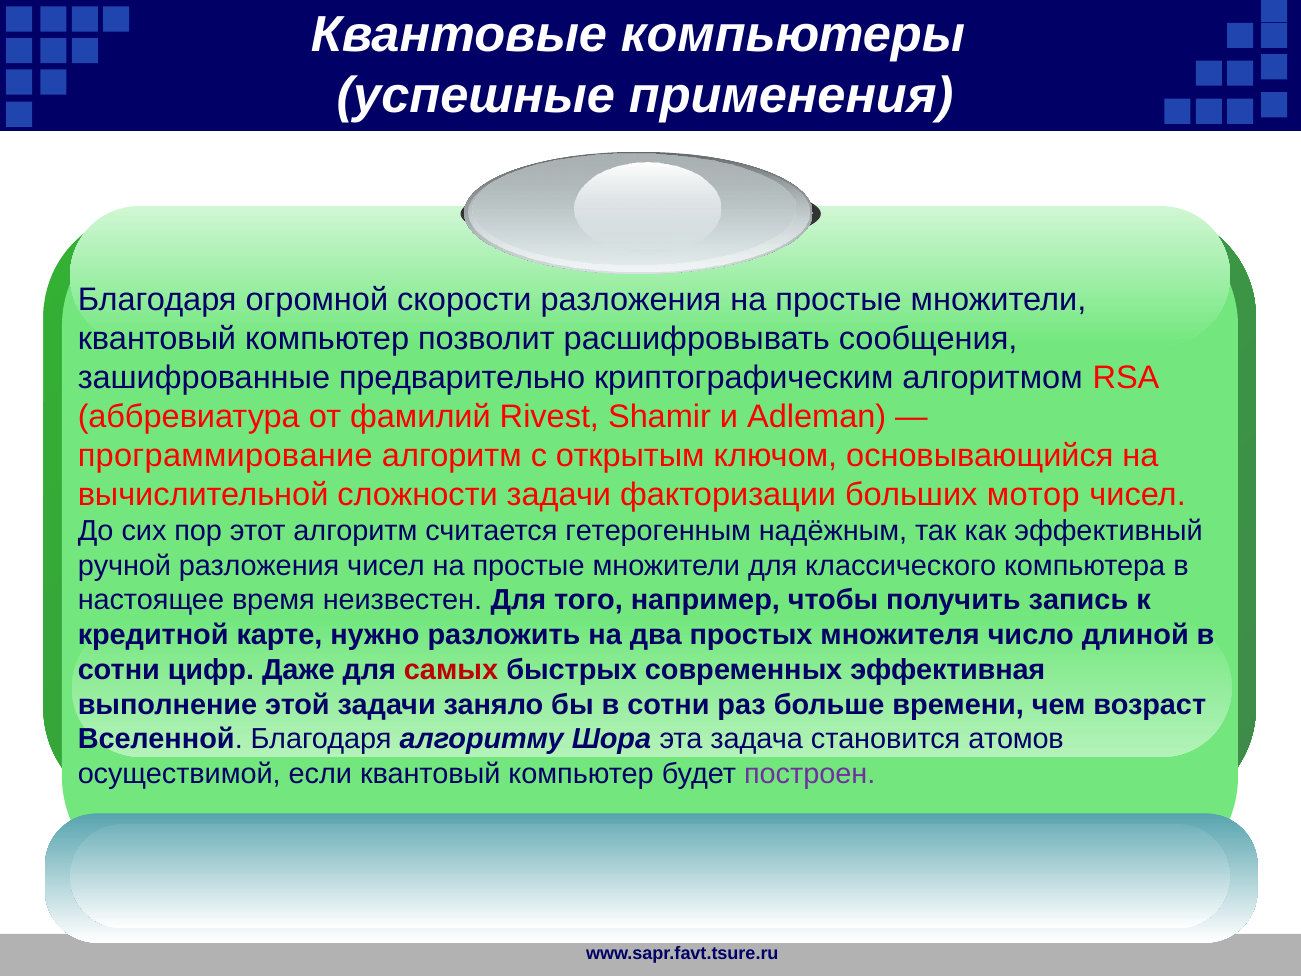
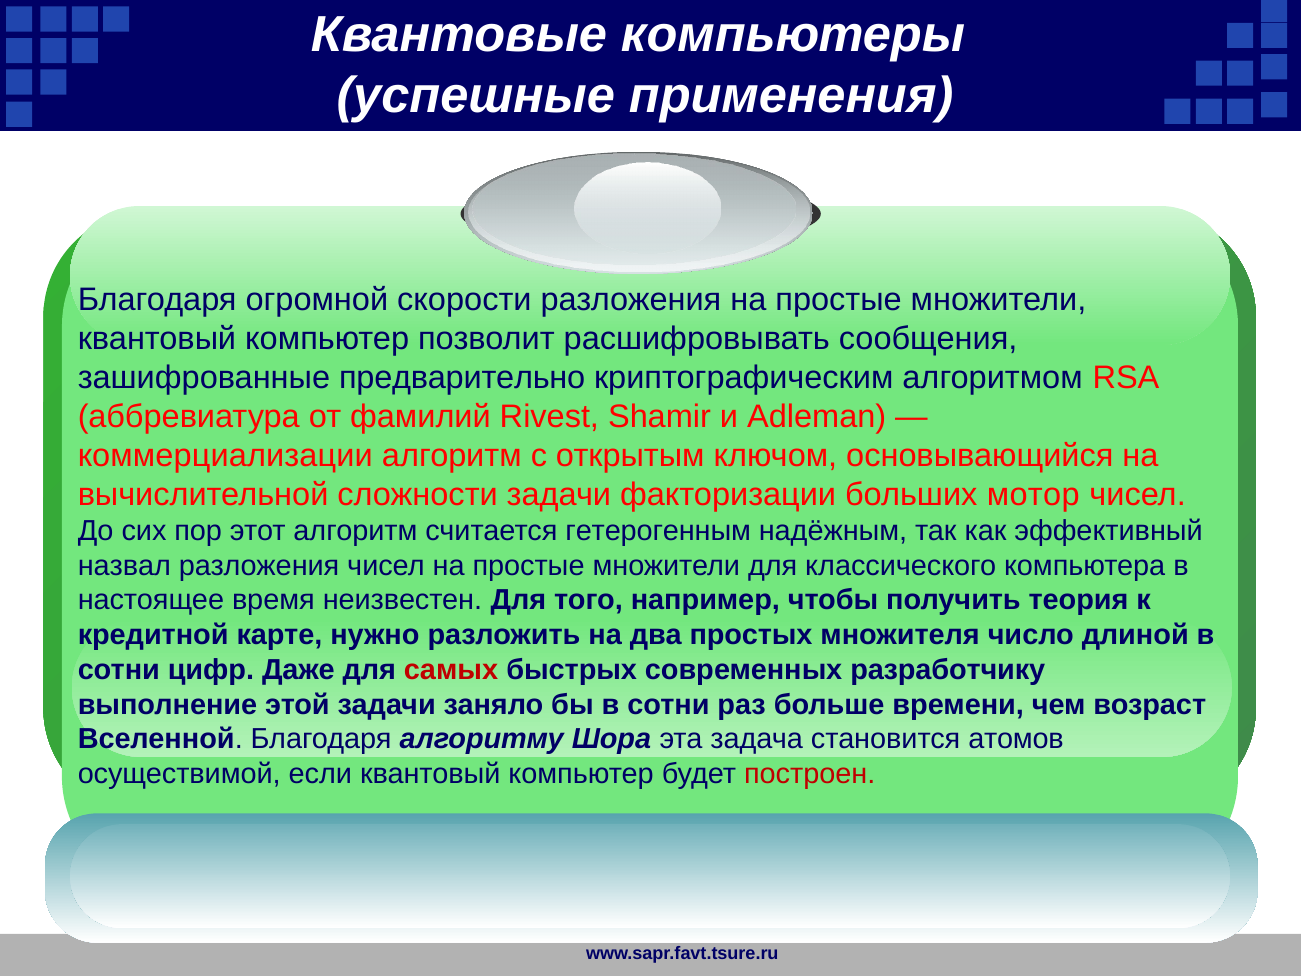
программирование: программирование -> коммерциализации
ручной: ручной -> назвал
запись: запись -> теория
эффективная: эффективная -> разработчику
построен colour: purple -> red
